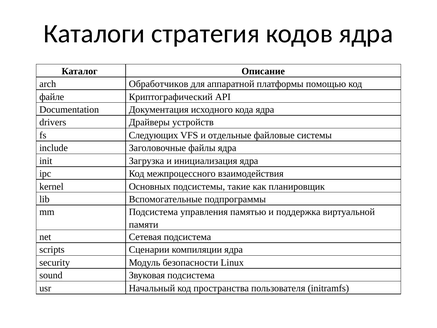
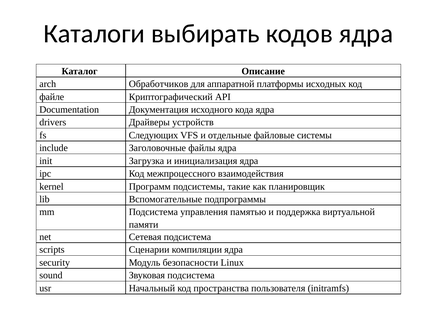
стратегия: стратегия -> выбирать
помощью: помощью -> исходных
Основных: Основных -> Программ
